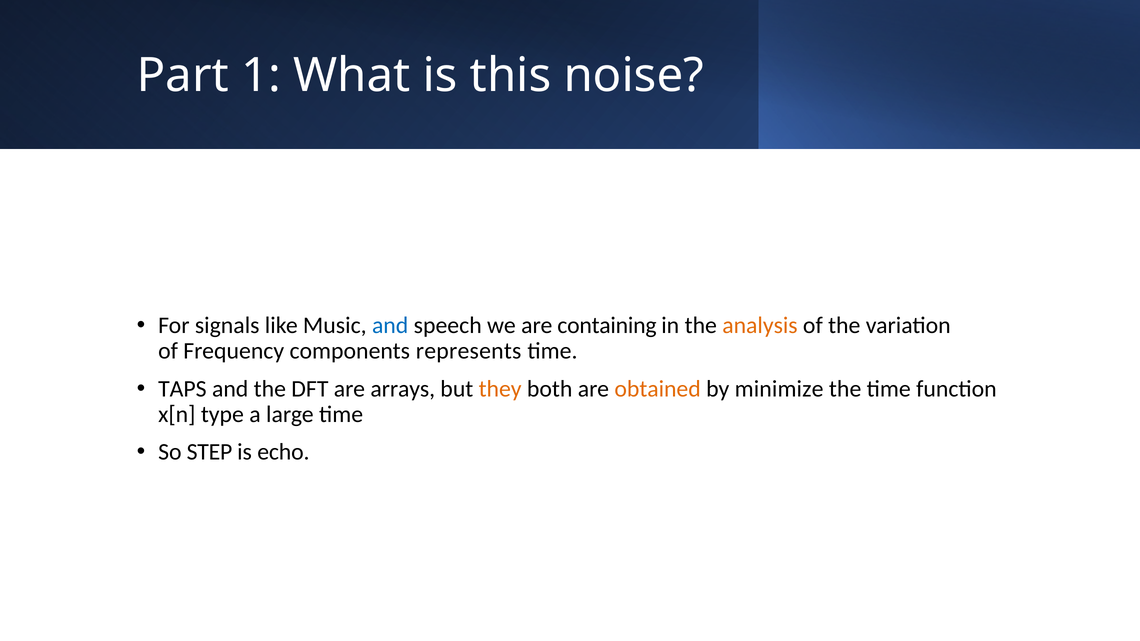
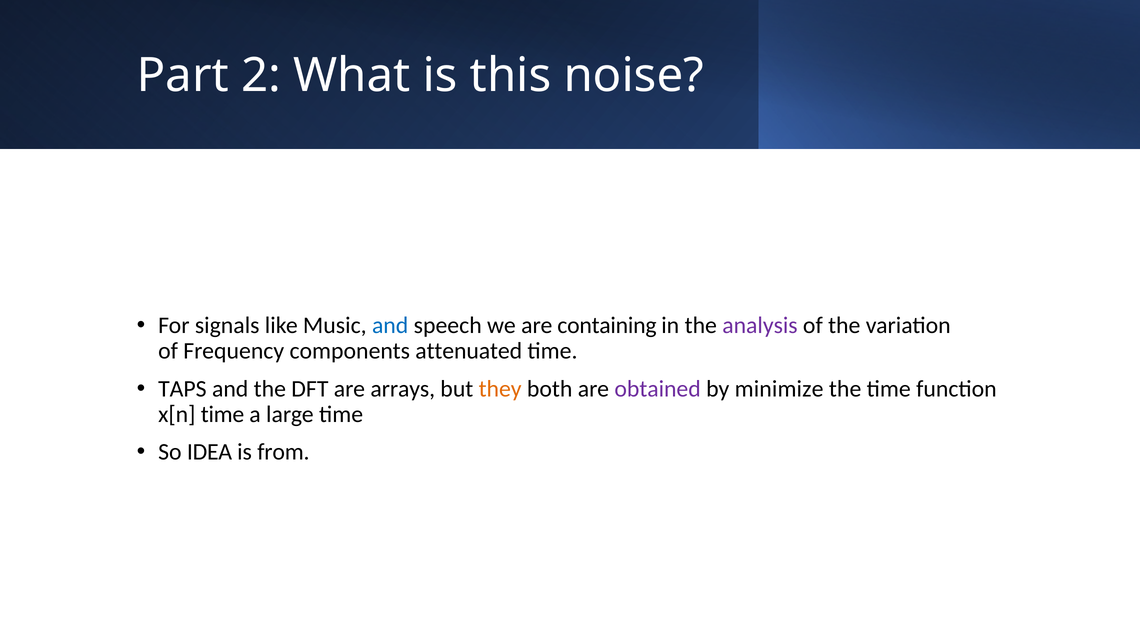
1: 1 -> 2
analysis colour: orange -> purple
represents: represents -> attenuated
obtained colour: orange -> purple
x[n type: type -> time
STEP: STEP -> IDEA
echo: echo -> from
